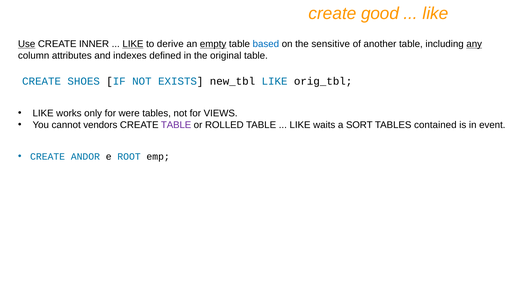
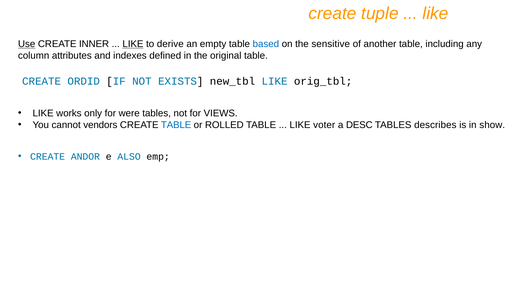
good: good -> tuple
empty underline: present -> none
any underline: present -> none
SHOES: SHOES -> ORDID
TABLE at (176, 125) colour: purple -> blue
waits: waits -> voter
SORT: SORT -> DESC
contained: contained -> describes
event: event -> show
ROOT: ROOT -> ALSO
